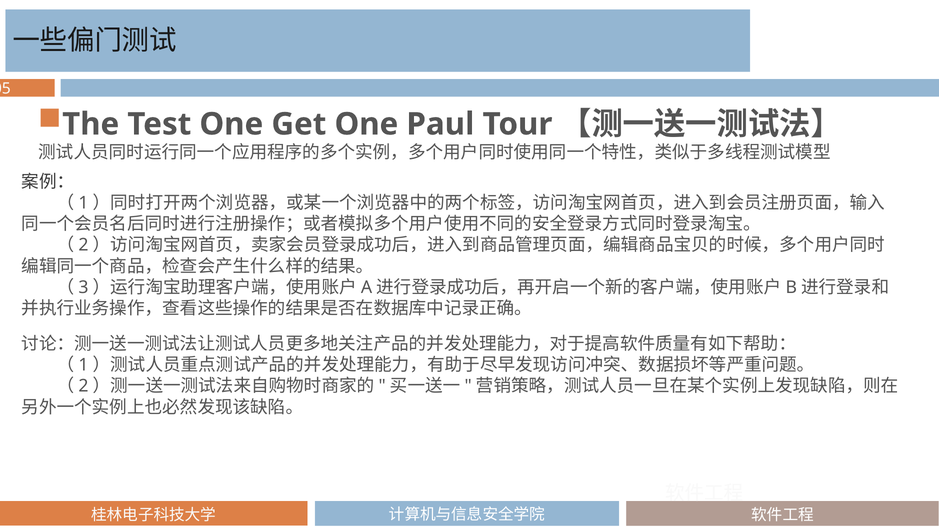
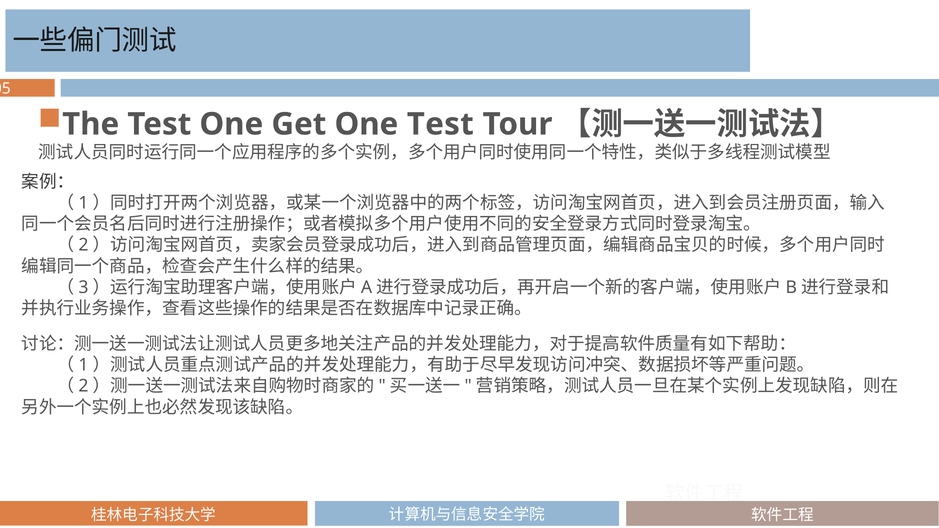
One Paul: Paul -> Test
